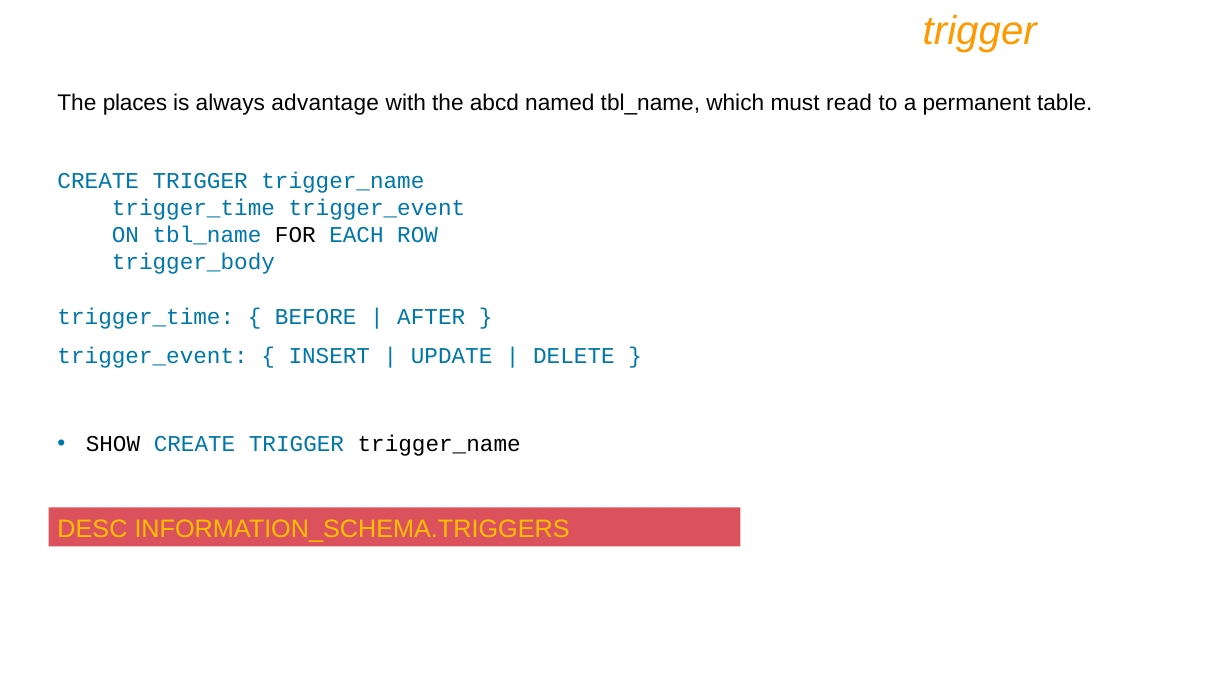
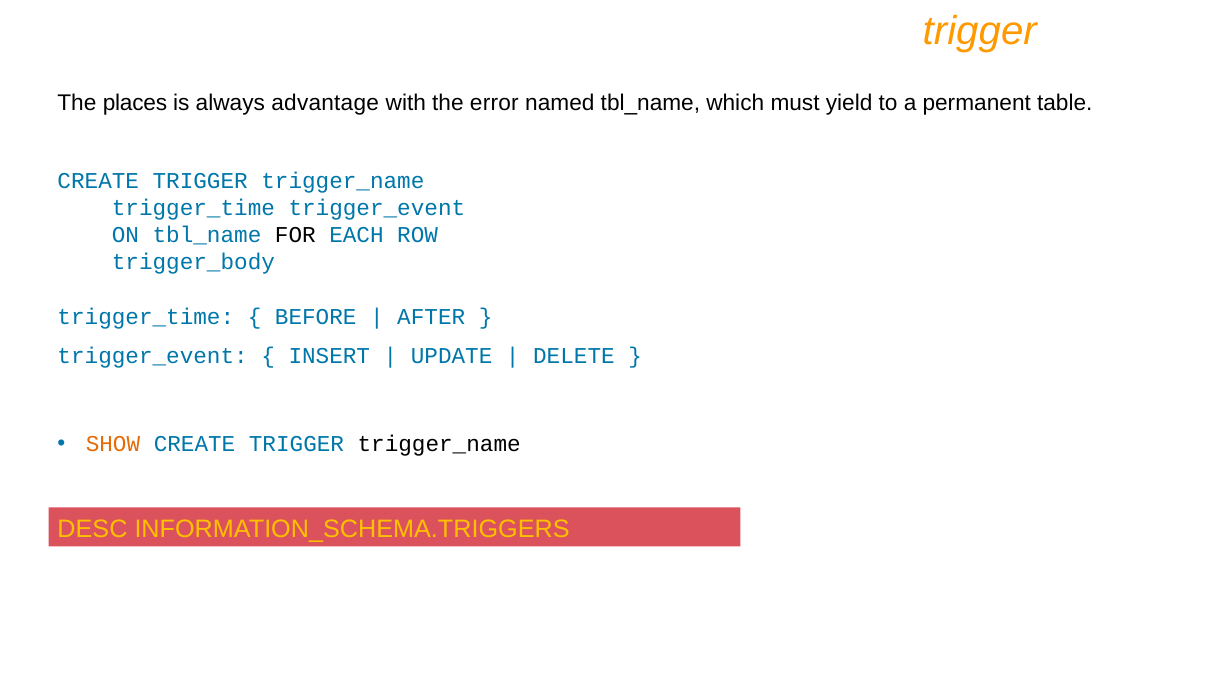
abcd: abcd -> error
read: read -> yield
SHOW colour: black -> orange
